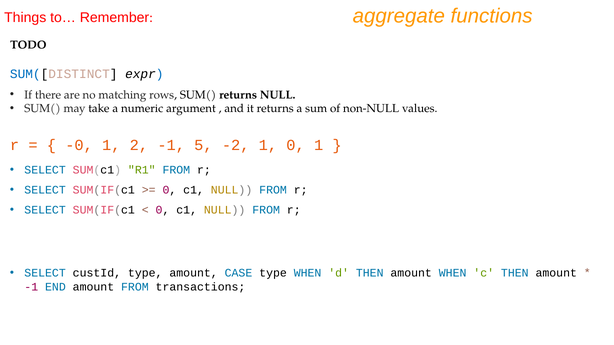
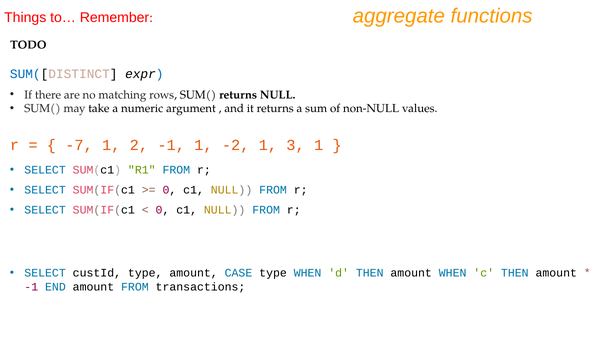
-0: -0 -> -7
-1 5: 5 -> 1
1 0: 0 -> 3
